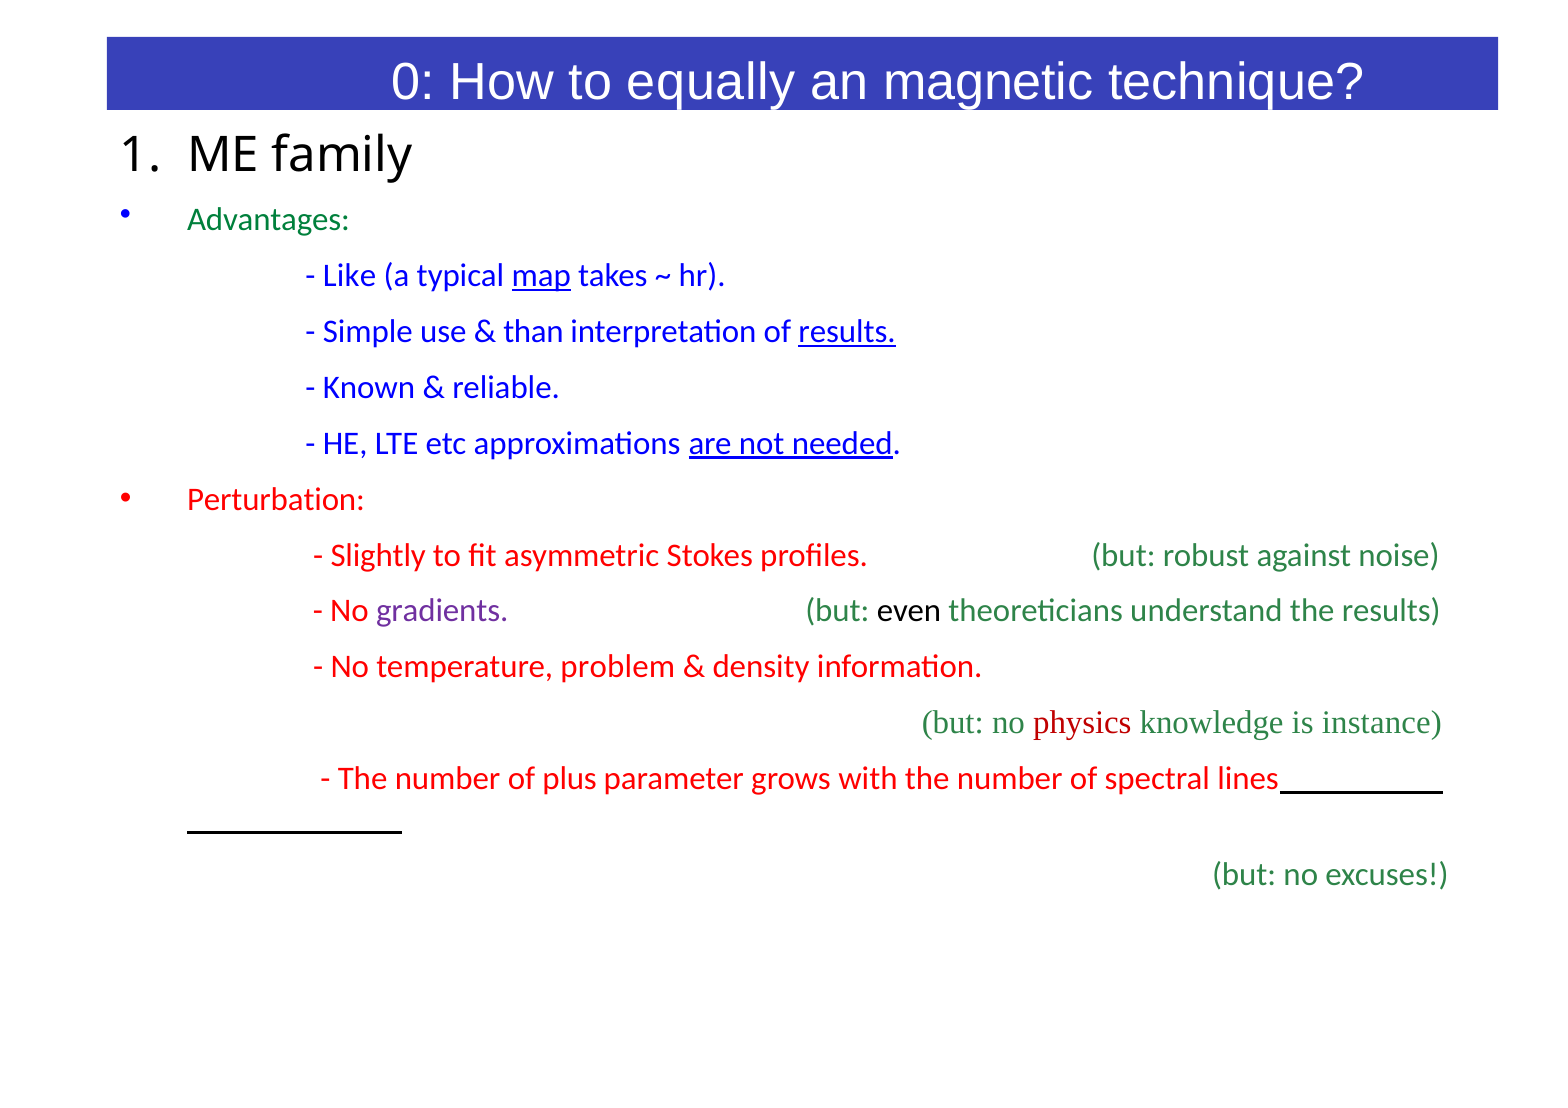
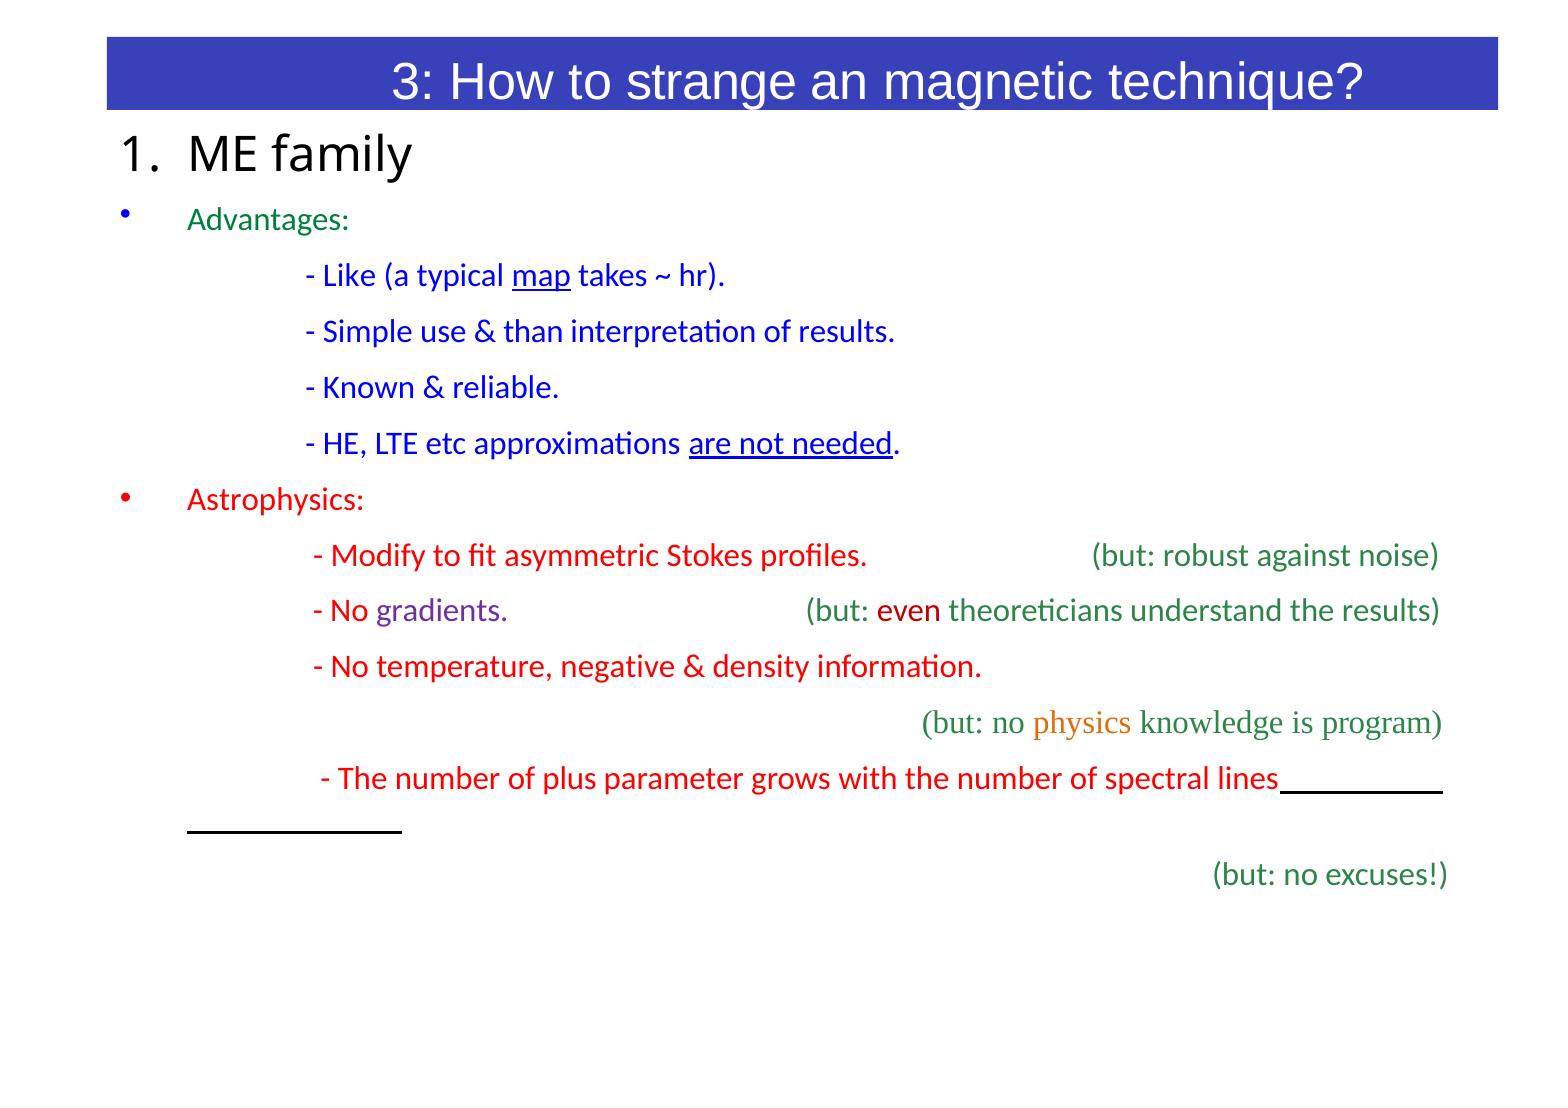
0: 0 -> 3
equally: equally -> strange
results at (847, 332) underline: present -> none
Perturbation: Perturbation -> Astrophysics
Slightly: Slightly -> Modify
even colour: black -> red
problem: problem -> negative
physics colour: red -> orange
instance: instance -> program
